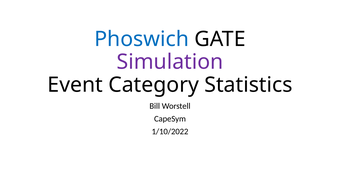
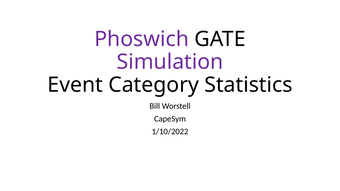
Phoswich colour: blue -> purple
